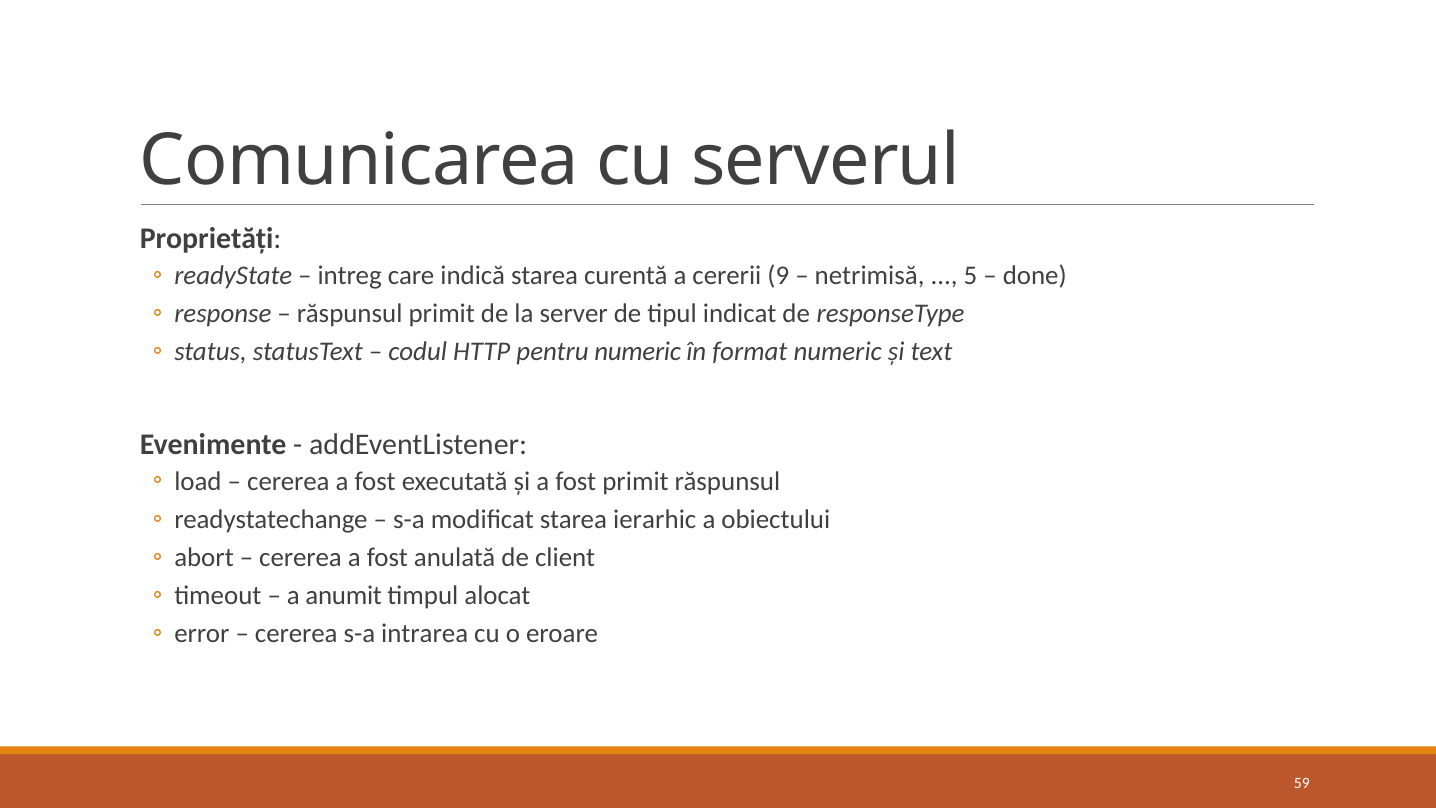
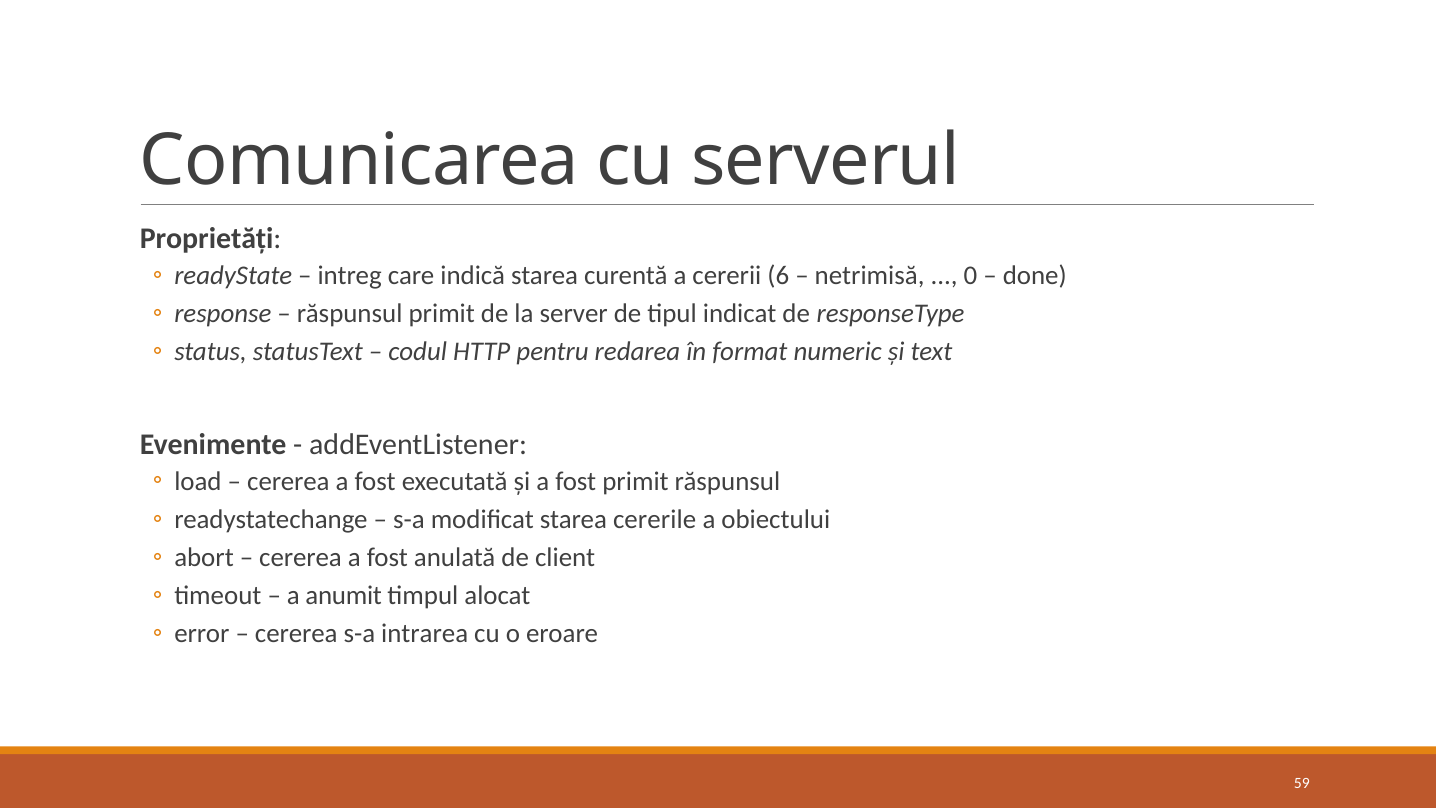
9: 9 -> 6
5: 5 -> 0
pentru numeric: numeric -> redarea
ierarhic: ierarhic -> cererile
